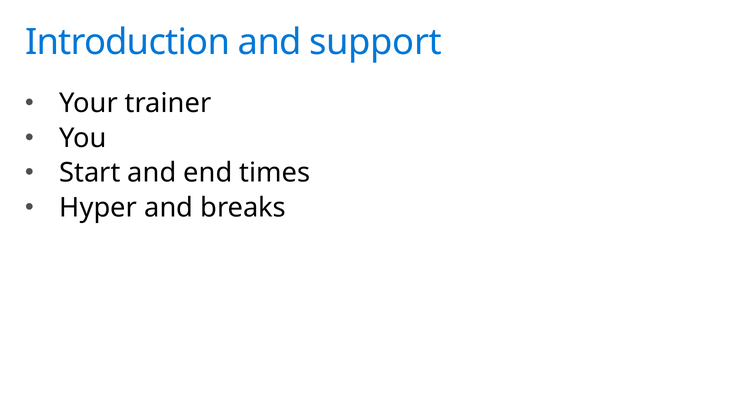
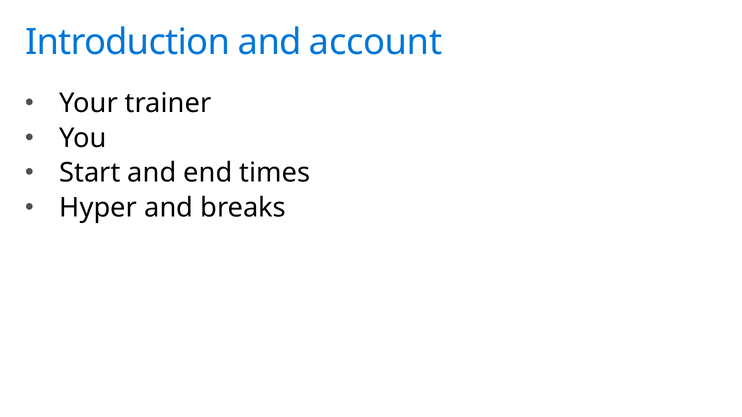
support: support -> account
